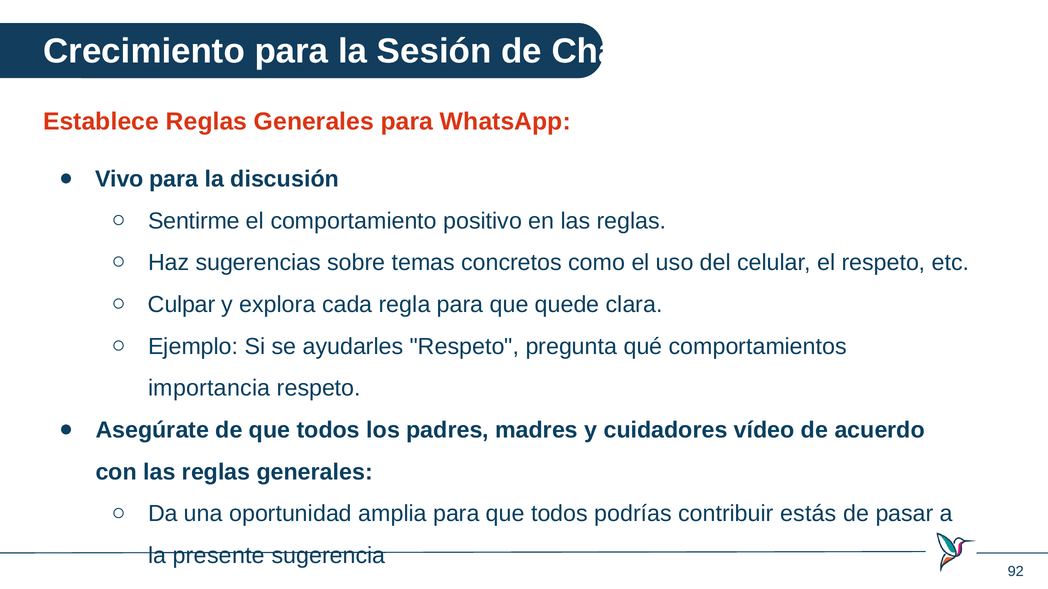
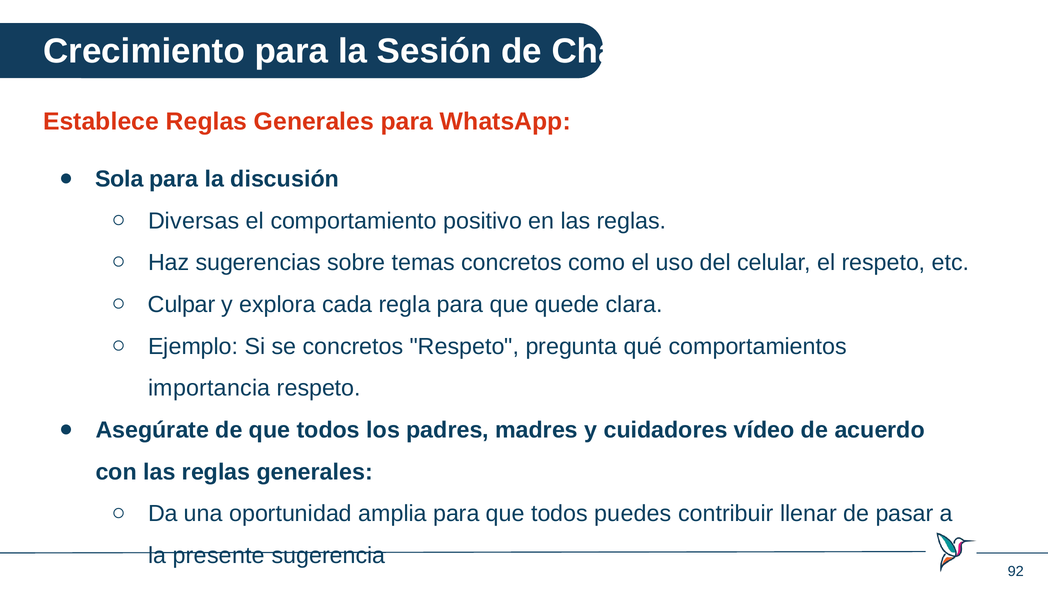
Vivo: Vivo -> Sola
Sentirme: Sentirme -> Diversas
se ayudarles: ayudarles -> concretos
podrías: podrías -> puedes
estás: estás -> llenar
